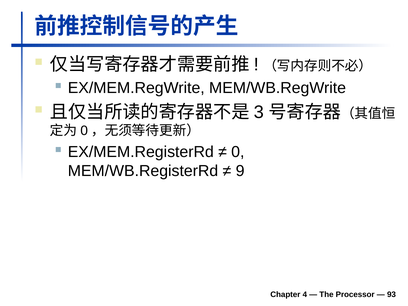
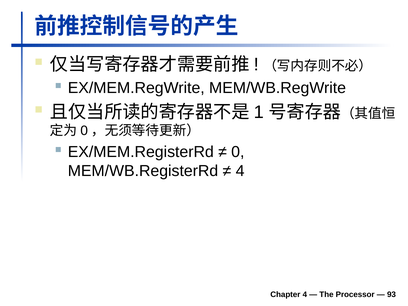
3: 3 -> 1
9 at (240, 171): 9 -> 4
